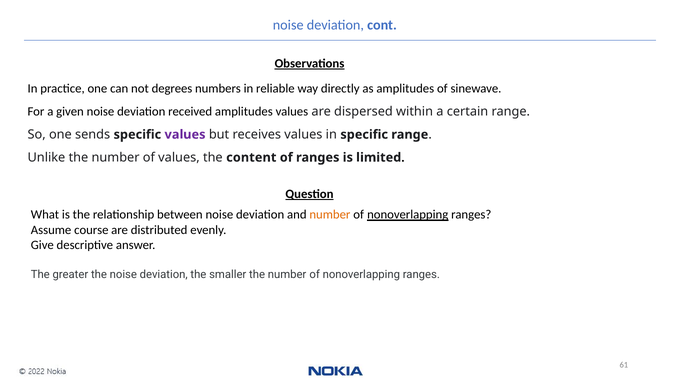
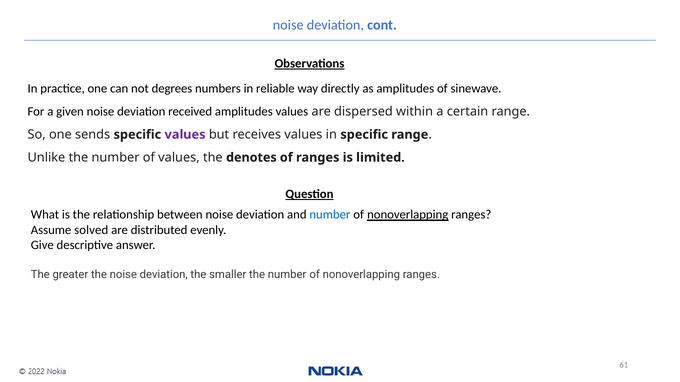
content: content -> denotes
number at (330, 215) colour: orange -> blue
course: course -> solved
